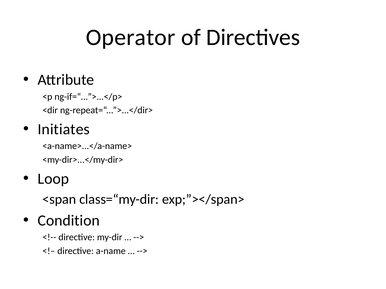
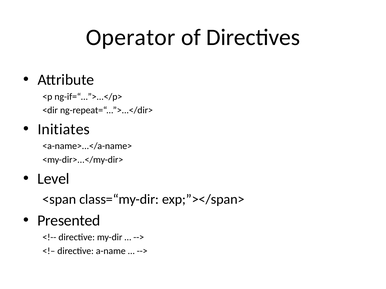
Loop: Loop -> Level
Condition: Condition -> Presented
